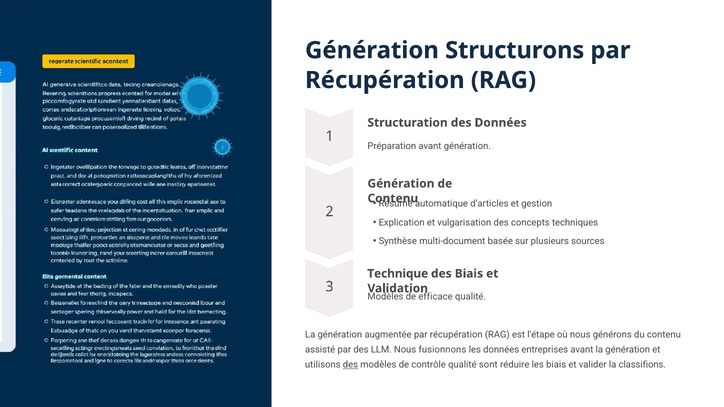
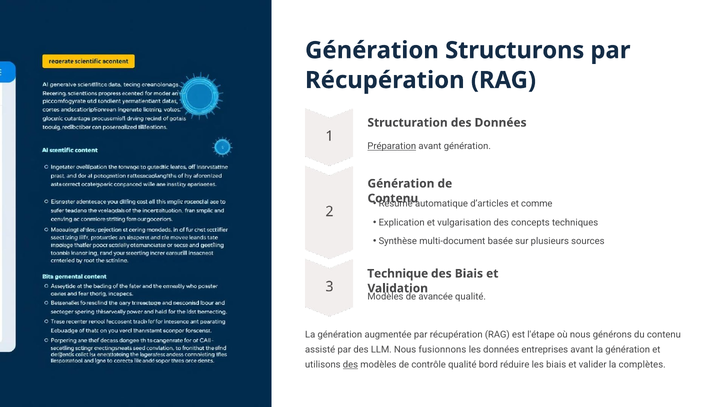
Préparation underline: none -> present
gestion: gestion -> comme
efficace: efficace -> avancée
sont: sont -> bord
classifions: classifions -> complètes
